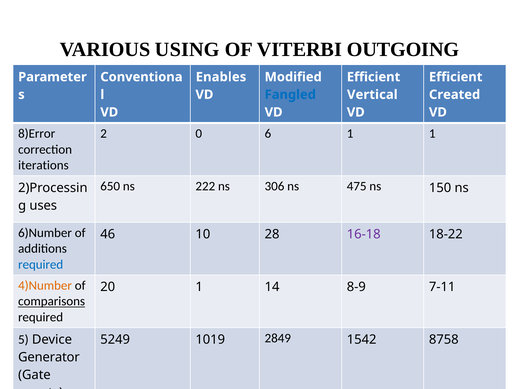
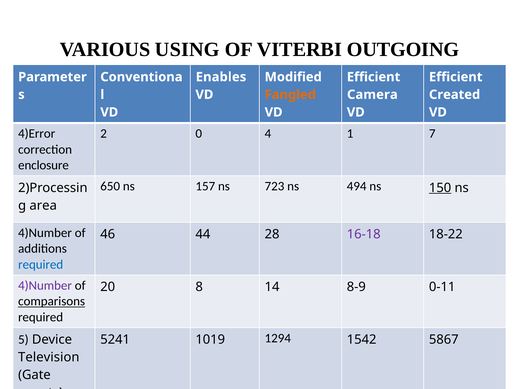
Fangled colour: blue -> orange
Vertical: Vertical -> Camera
8)Error: 8)Error -> 4)Error
6: 6 -> 4
1 1: 1 -> 7
iterations: iterations -> enclosure
222: 222 -> 157
306: 306 -> 723
475: 475 -> 494
150 underline: none -> present
uses: uses -> area
6)Number at (45, 233): 6)Number -> 4)Number
10: 10 -> 44
4)Number at (45, 286) colour: orange -> purple
20 1: 1 -> 8
7-11: 7-11 -> 0-11
5249: 5249 -> 5241
2849: 2849 -> 1294
8758: 8758 -> 5867
Generator: Generator -> Television
